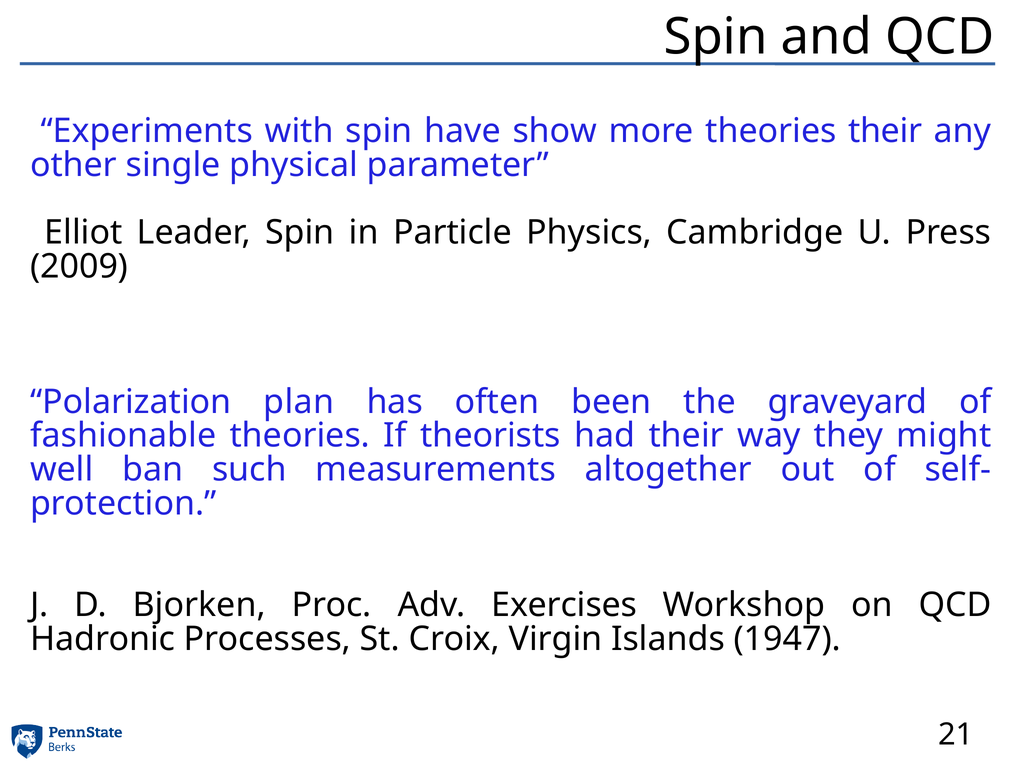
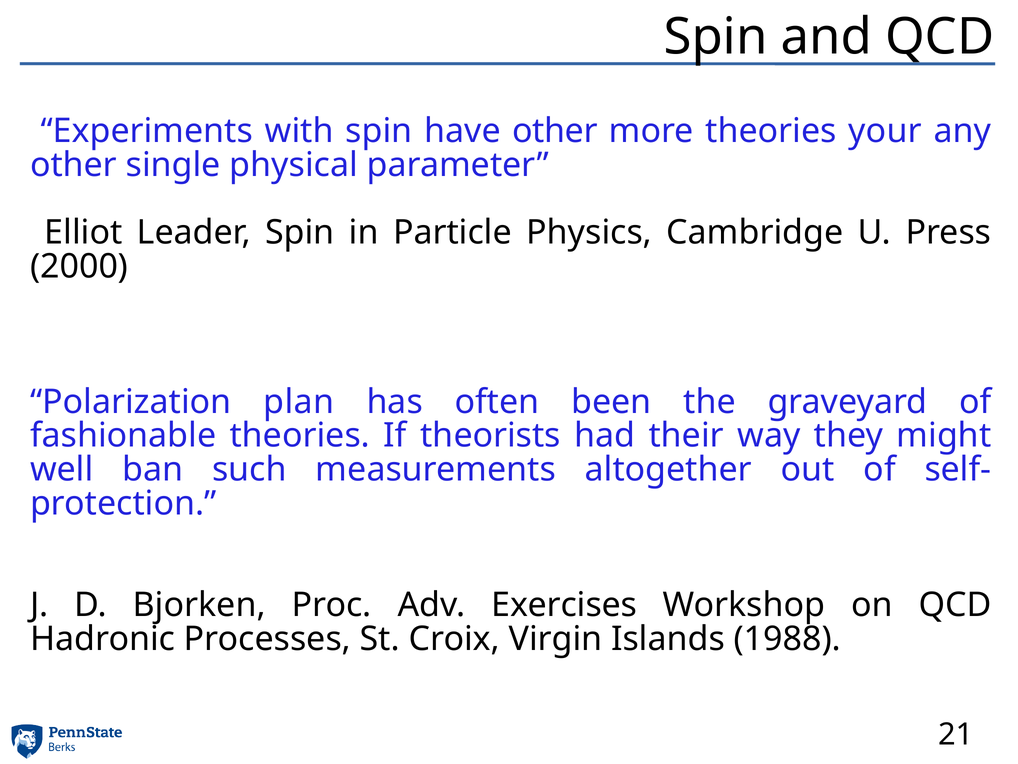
have show: show -> other
theories their: their -> your
2009: 2009 -> 2000
1947: 1947 -> 1988
